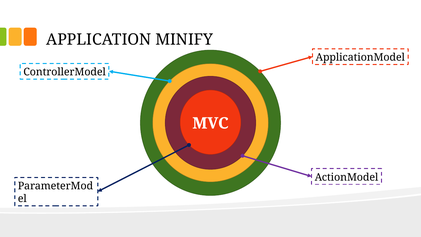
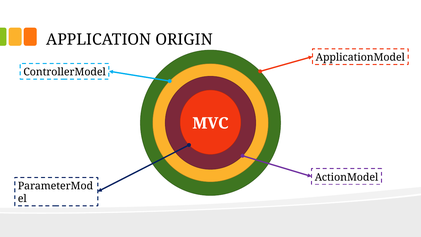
MINIFY: MINIFY -> ORIGIN
